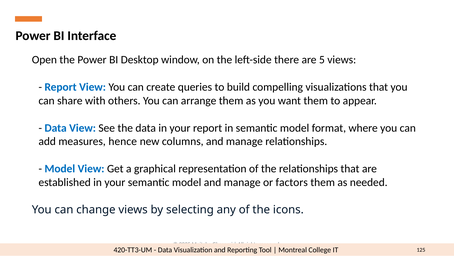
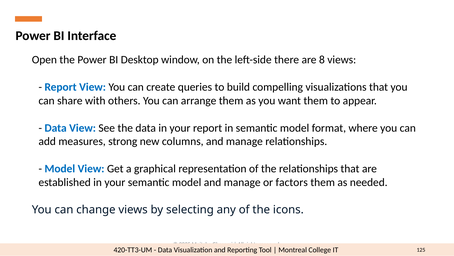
5: 5 -> 8
hence: hence -> strong
